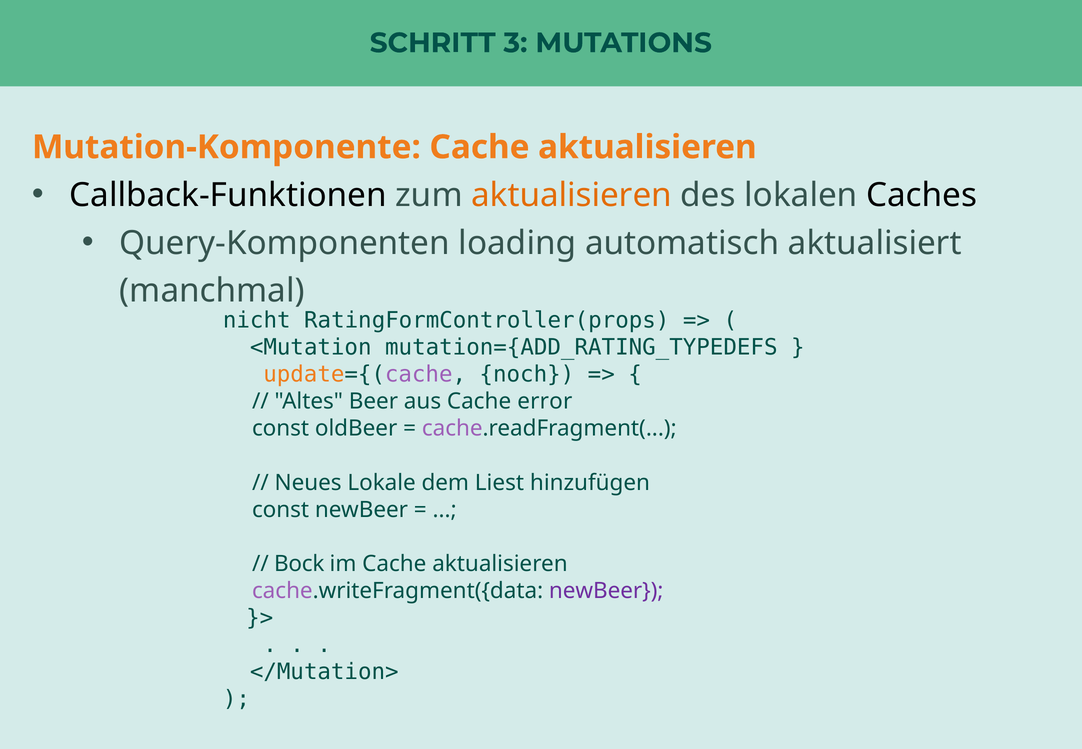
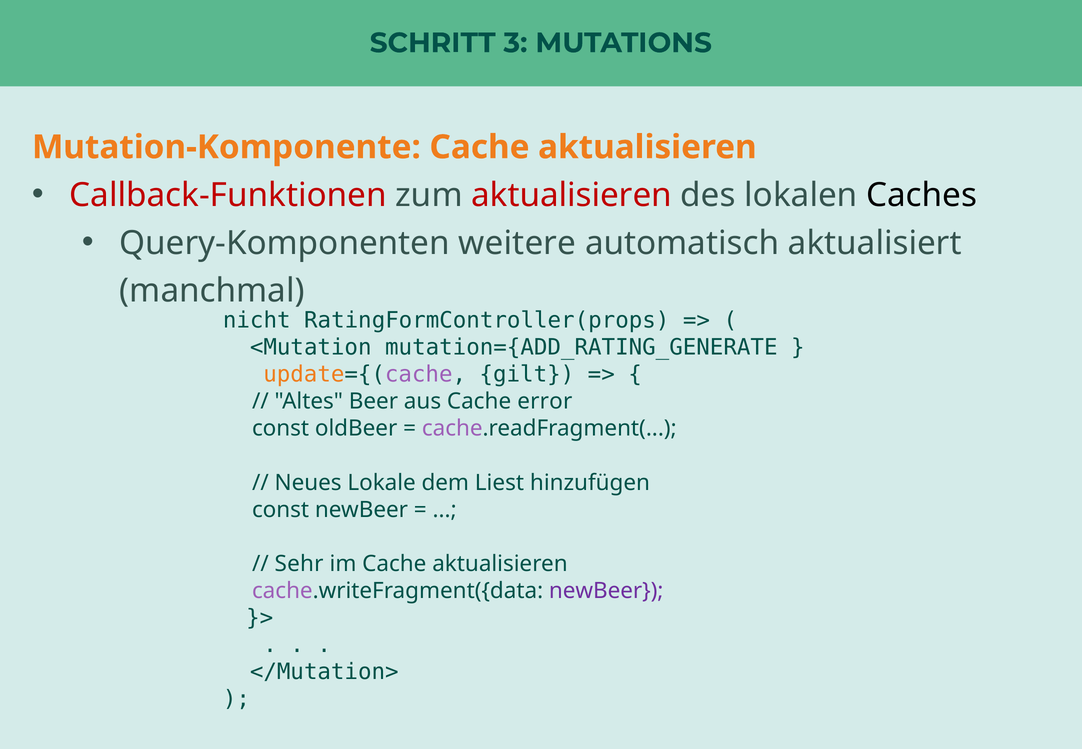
Callback-Funktionen colour: black -> red
aktualisieren at (572, 195) colour: orange -> red
loading: loading -> weitere
mutation={ADD_RATING_TYPEDEFS: mutation={ADD_RATING_TYPEDEFS -> mutation={ADD_RATING_GENERATE
noch: noch -> gilt
Bock: Bock -> Sehr
